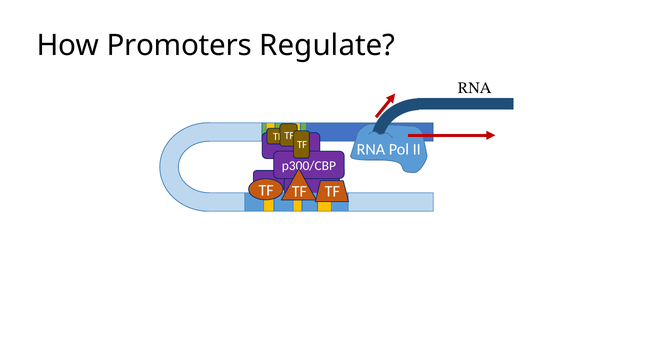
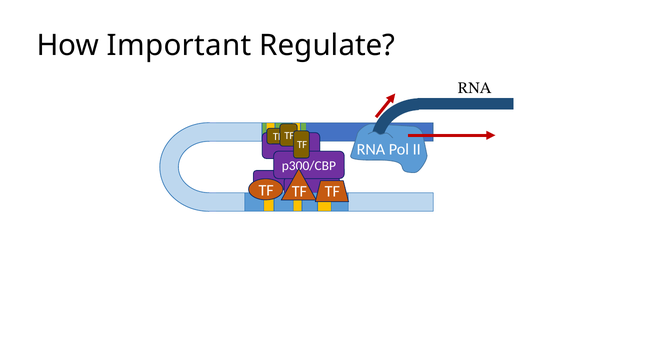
Promoters: Promoters -> Important
